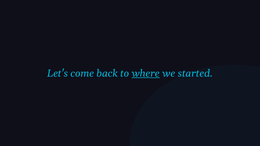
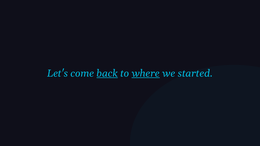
back underline: none -> present
